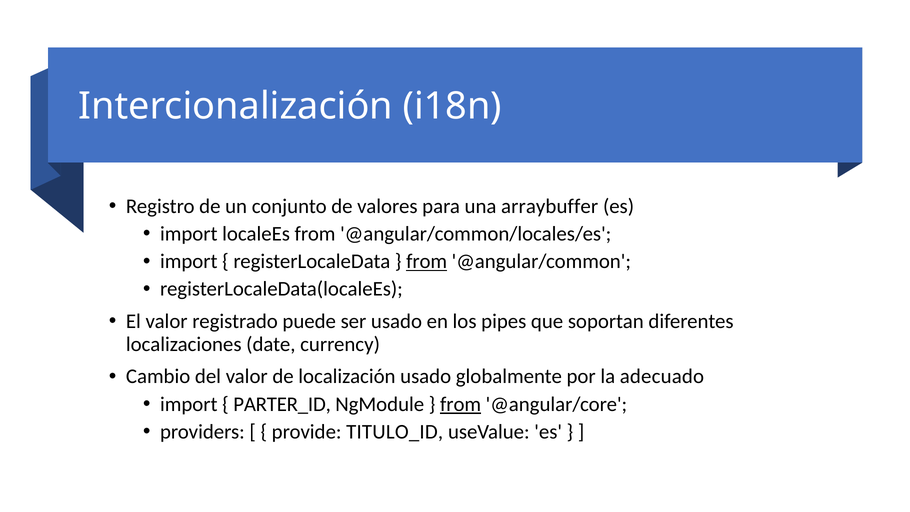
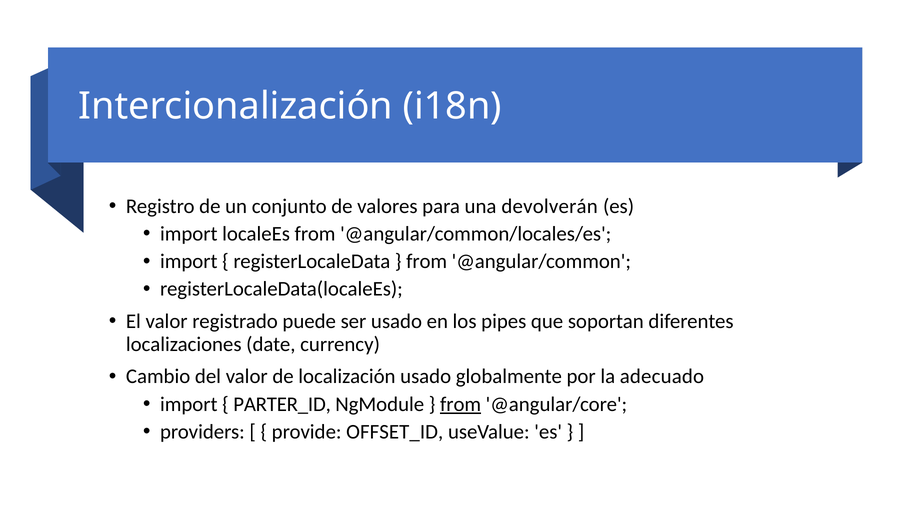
arraybuffer: arraybuffer -> devolverán
from at (427, 261) underline: present -> none
TITULO_ID: TITULO_ID -> OFFSET_ID
